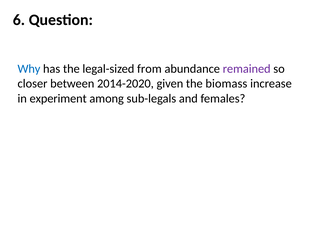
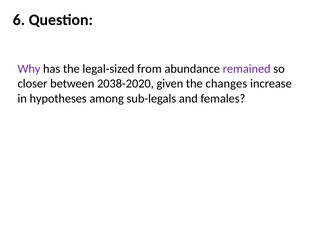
Why colour: blue -> purple
2014-2020: 2014-2020 -> 2038-2020
biomass: biomass -> changes
experiment: experiment -> hypotheses
